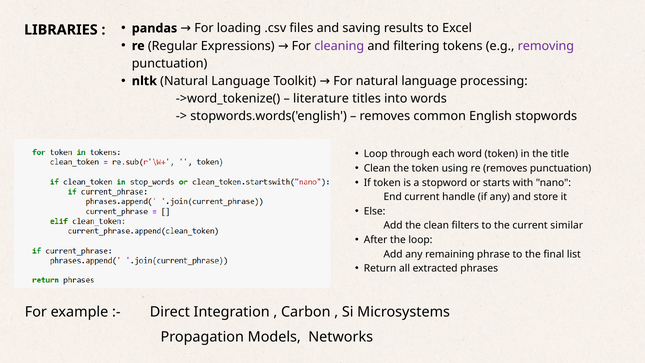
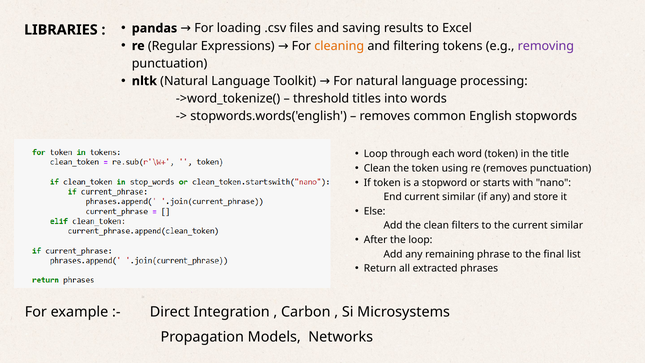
cleaning colour: purple -> orange
literature: literature -> threshold
End current handle: handle -> similar
